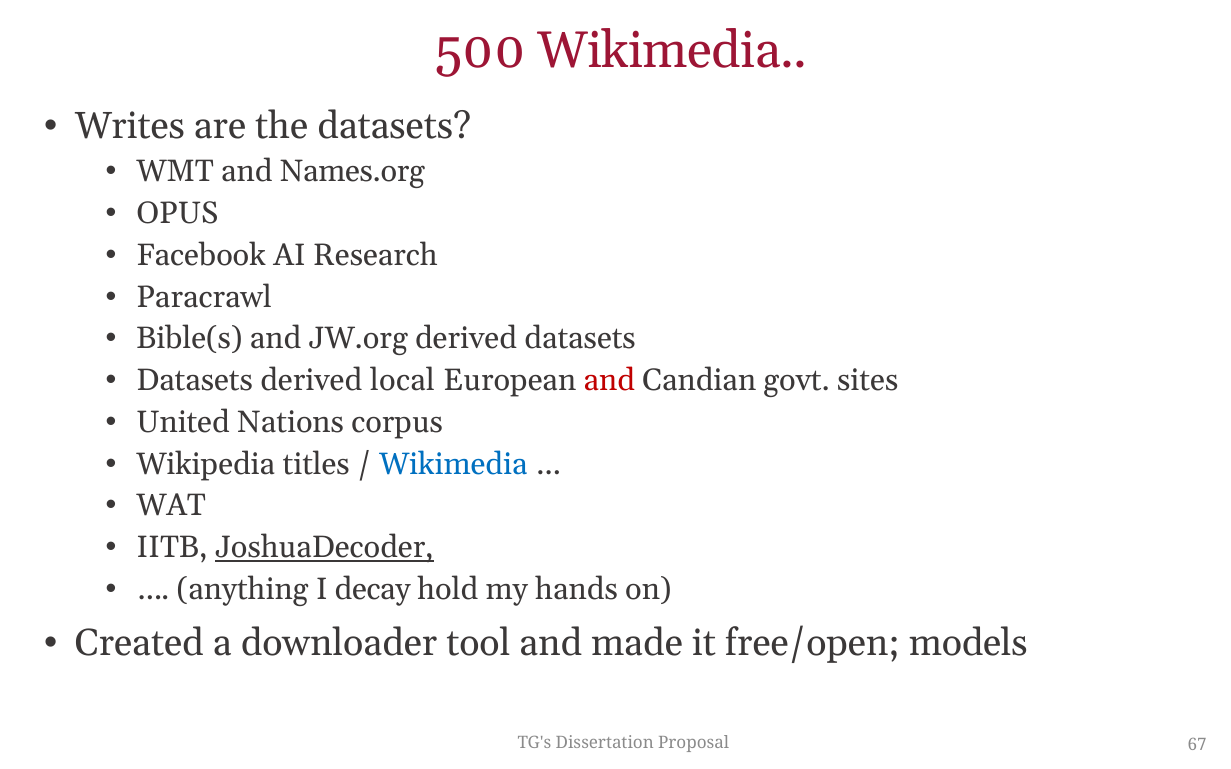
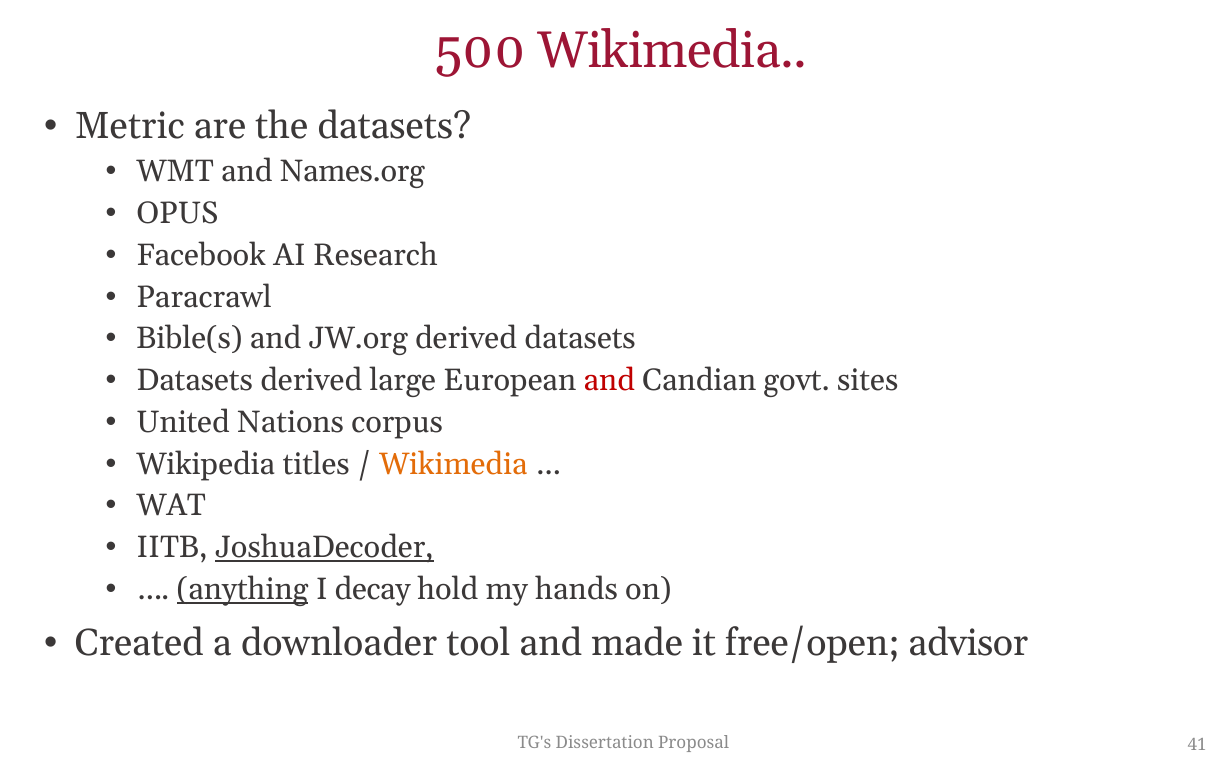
Writes: Writes -> Metric
local: local -> large
Wikimedia at (453, 464) colour: blue -> orange
anything underline: none -> present
models: models -> advisor
67: 67 -> 41
